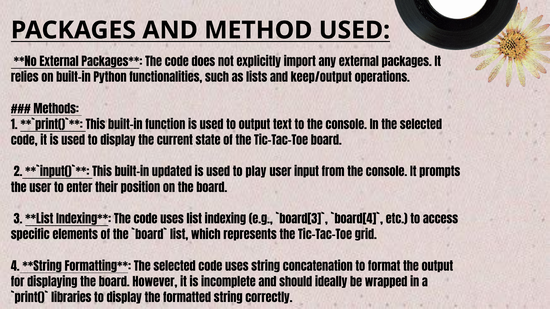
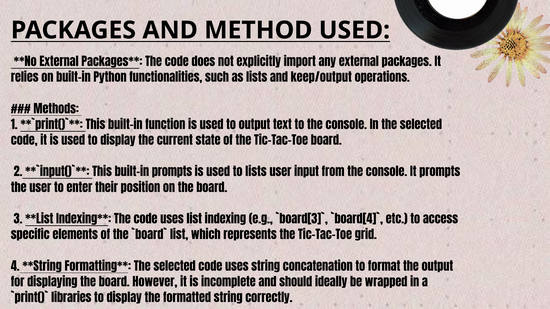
built-in updated: updated -> prompts
to play: play -> lists
